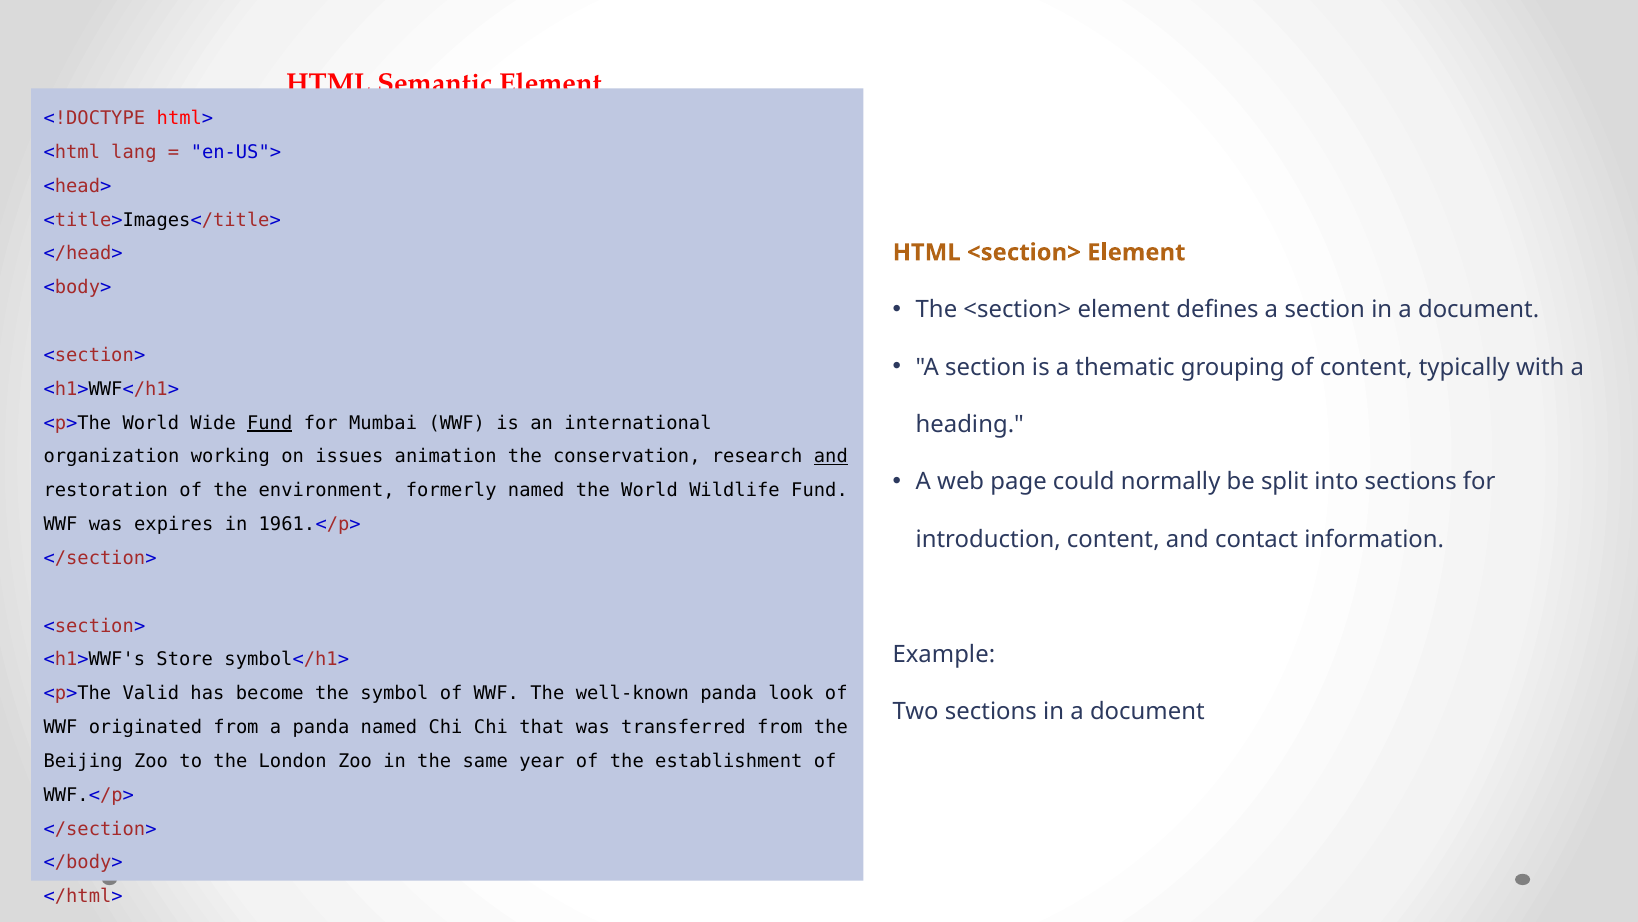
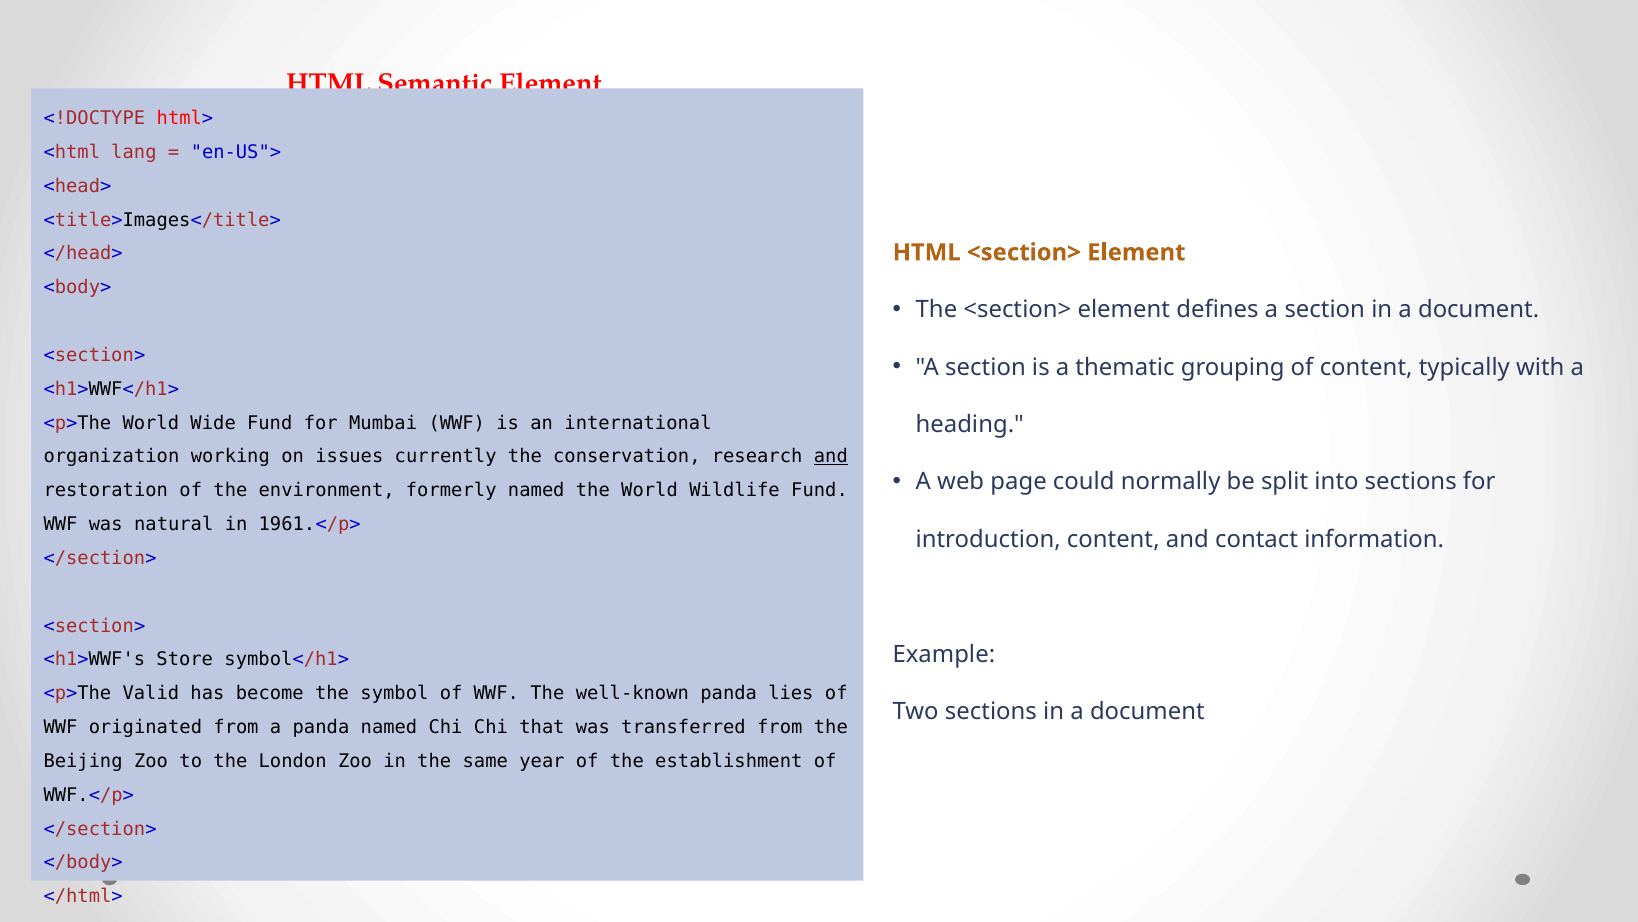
Fund at (270, 423) underline: present -> none
animation: animation -> currently
expires: expires -> natural
look: look -> lies
